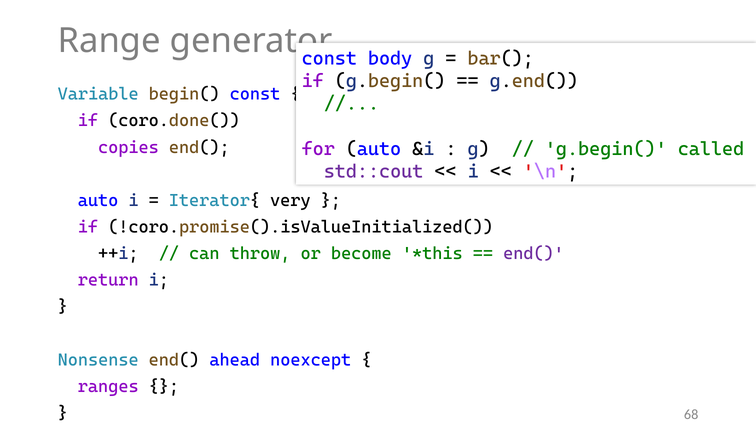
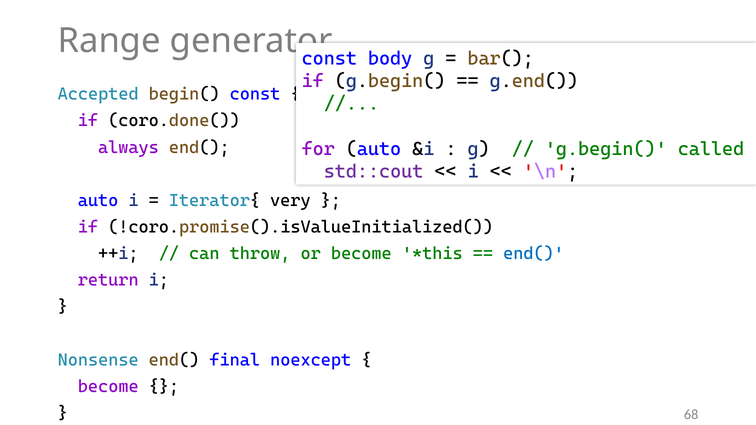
Variable: Variable -> Accepted
copies: copies -> always
end( at (534, 254) colour: purple -> blue
ahead: ahead -> final
ranges at (108, 387): ranges -> become
